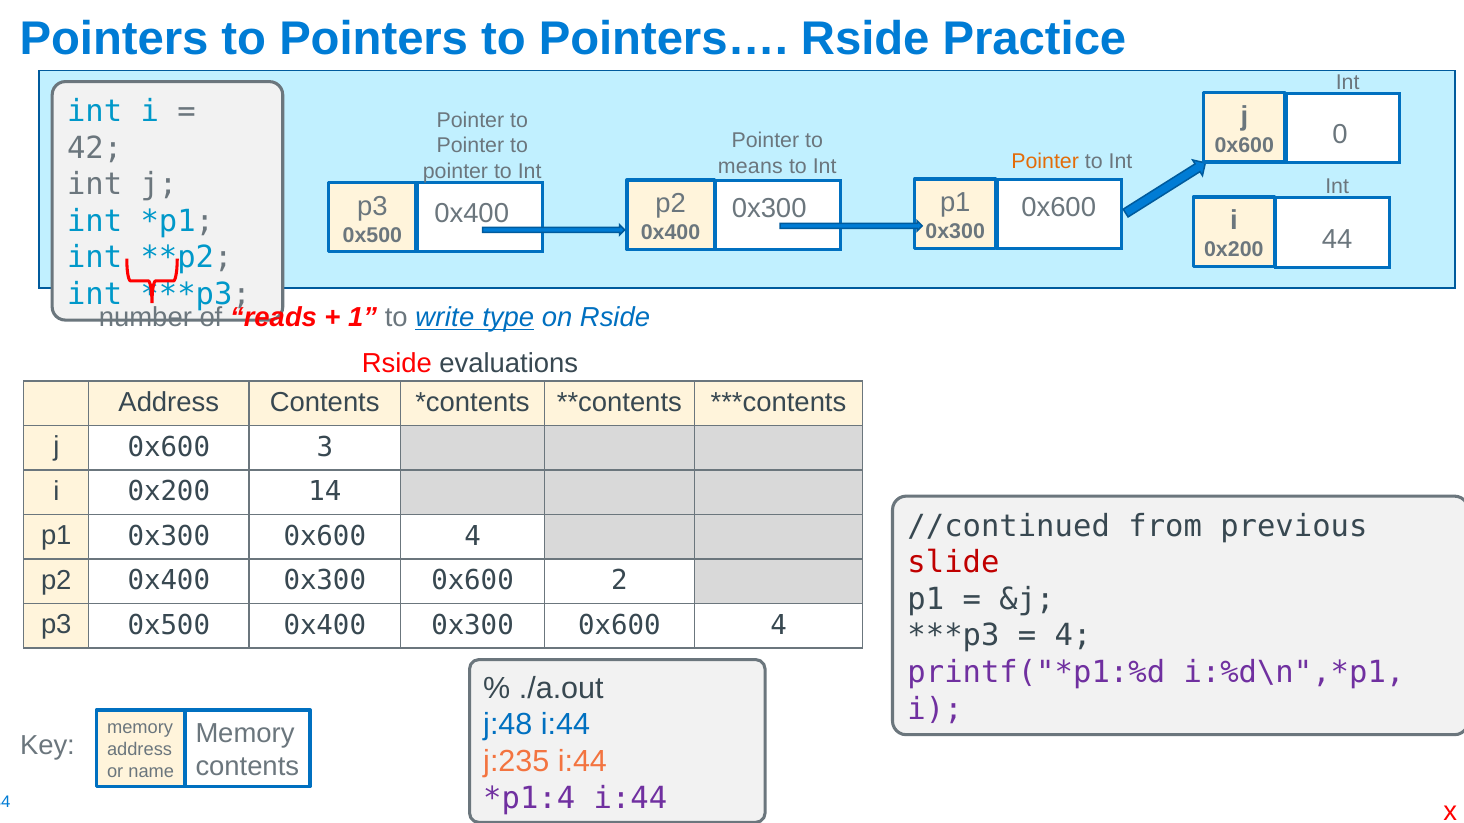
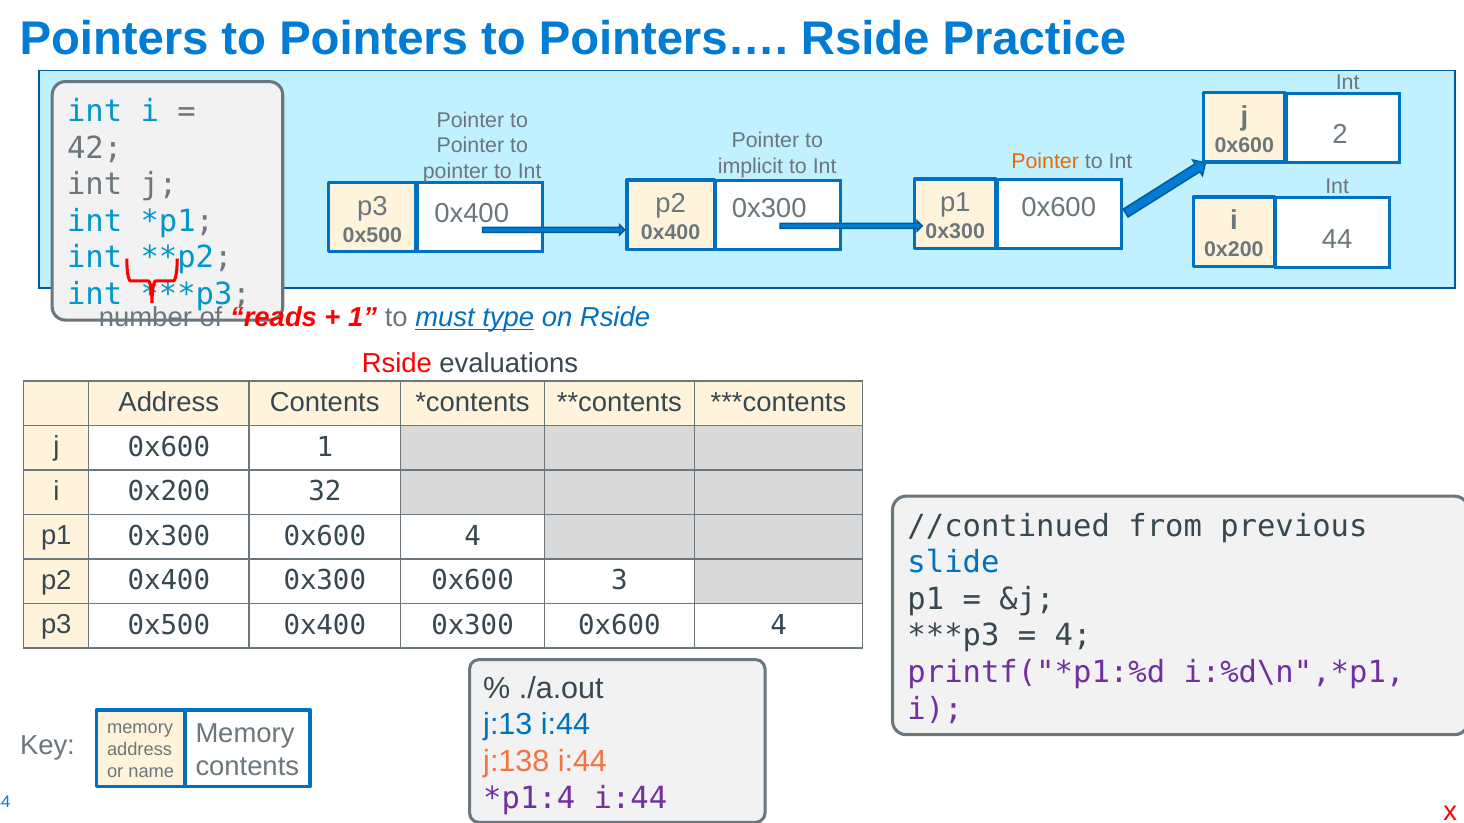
0: 0 -> 2
means: means -> implicit
write: write -> must
0x600 3: 3 -> 1
14: 14 -> 32
slide colour: red -> blue
2: 2 -> 3
j:48: j:48 -> j:13
j:235: j:235 -> j:138
